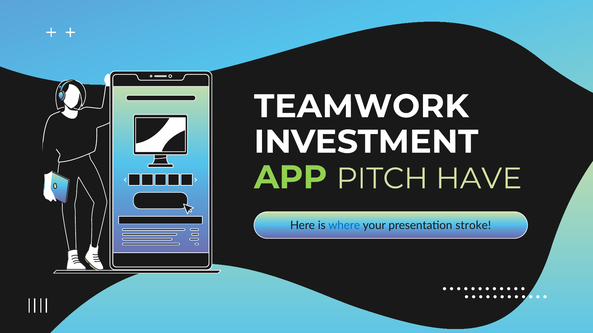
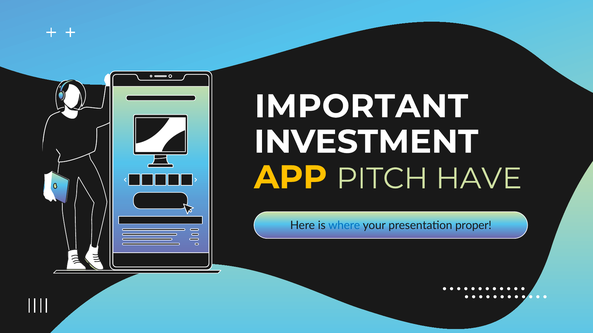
TEAMWORK: TEAMWORK -> IMPORTANT
APP colour: light green -> yellow
stroke: stroke -> proper
